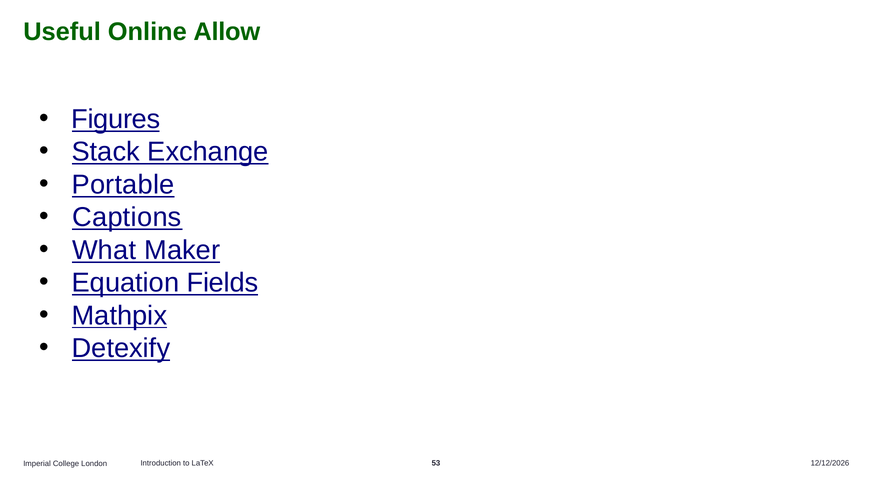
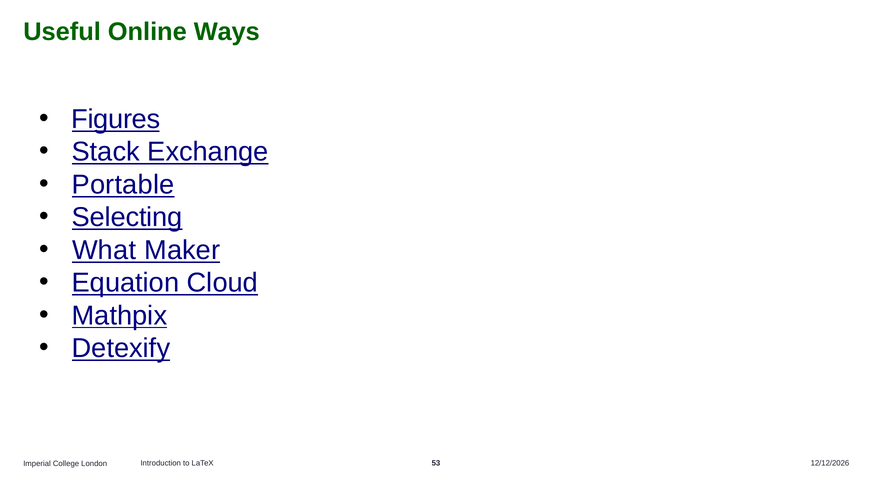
Allow: Allow -> Ways
Captions: Captions -> Selecting
Fields: Fields -> Cloud
